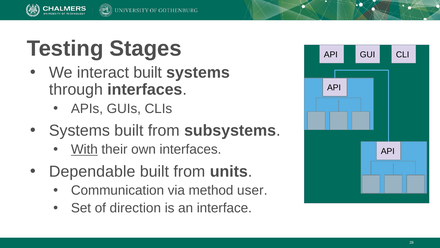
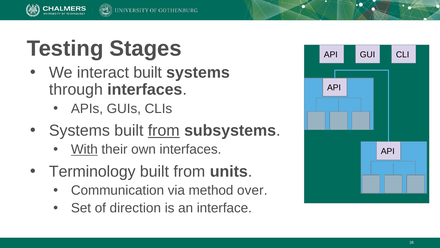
from at (164, 130) underline: none -> present
Dependable: Dependable -> Terminology
user: user -> over
